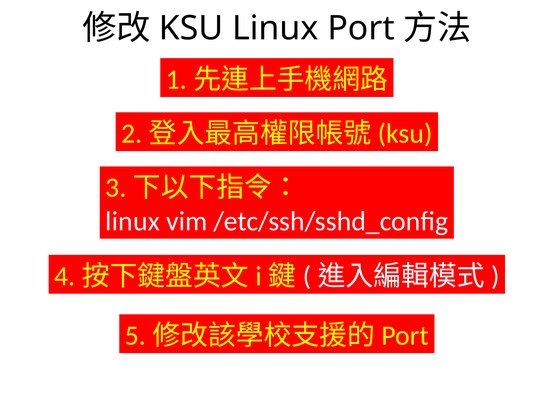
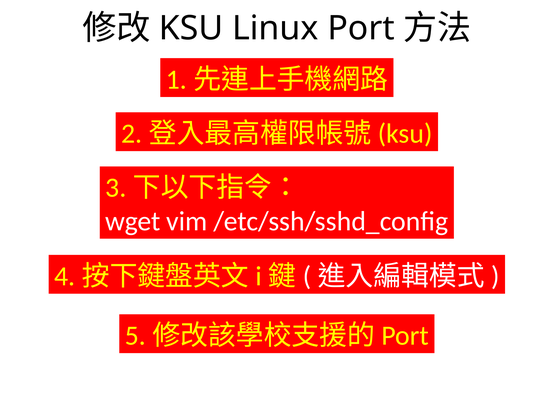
linux at (133, 221): linux -> wget
